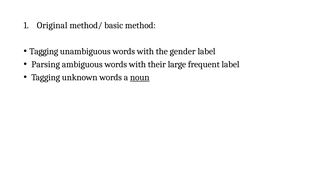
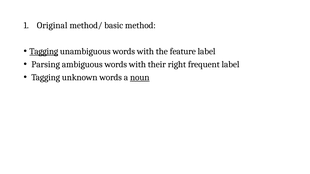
Tagging at (44, 51) underline: none -> present
gender: gender -> feature
large: large -> right
